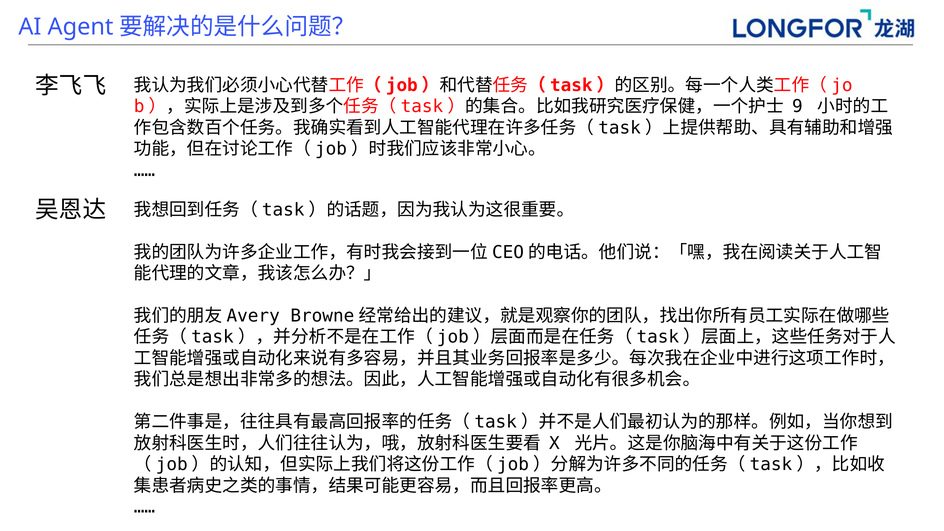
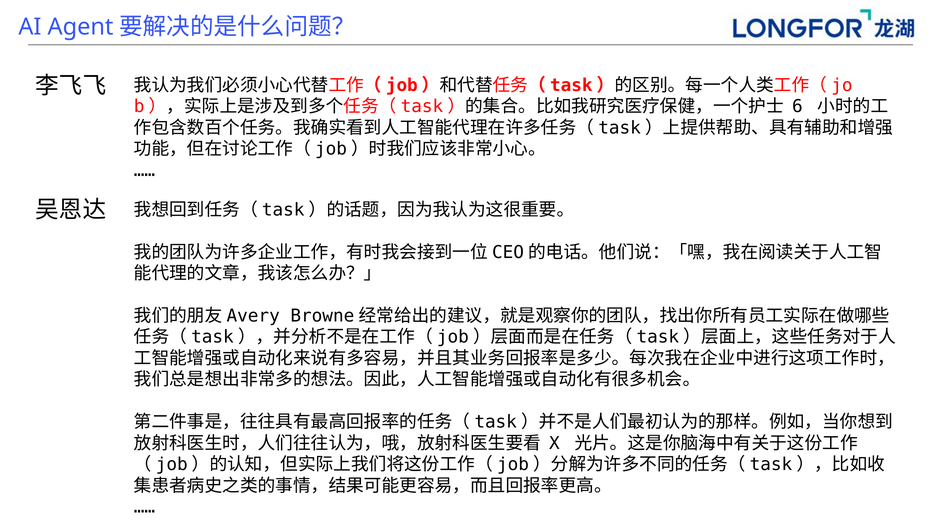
9: 9 -> 6
